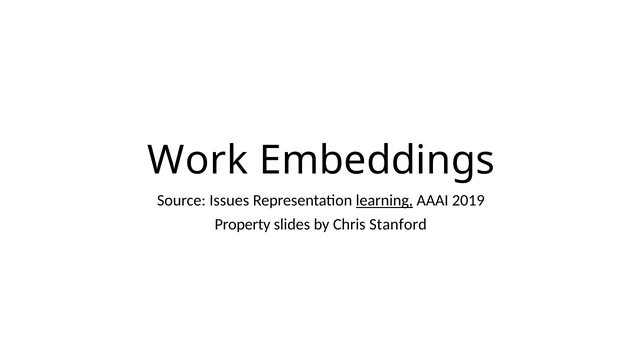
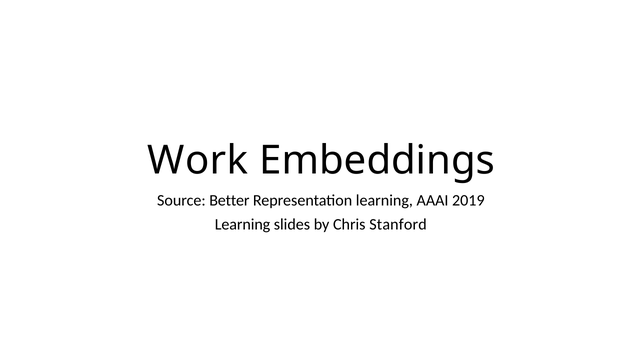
Issues: Issues -> Better
learning at (384, 201) underline: present -> none
Property at (243, 225): Property -> Learning
